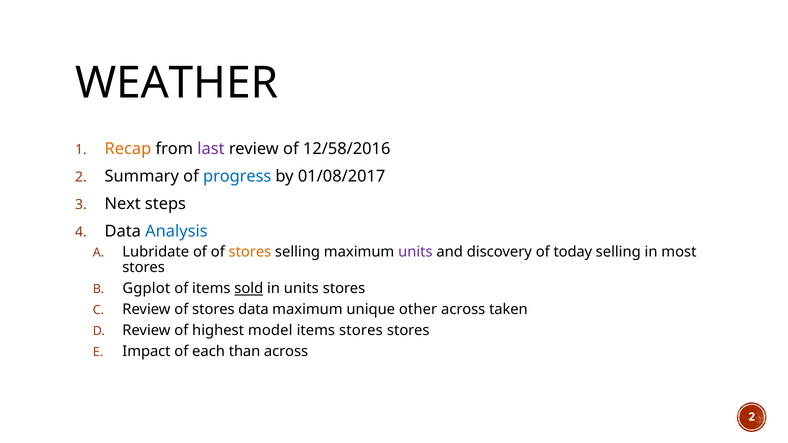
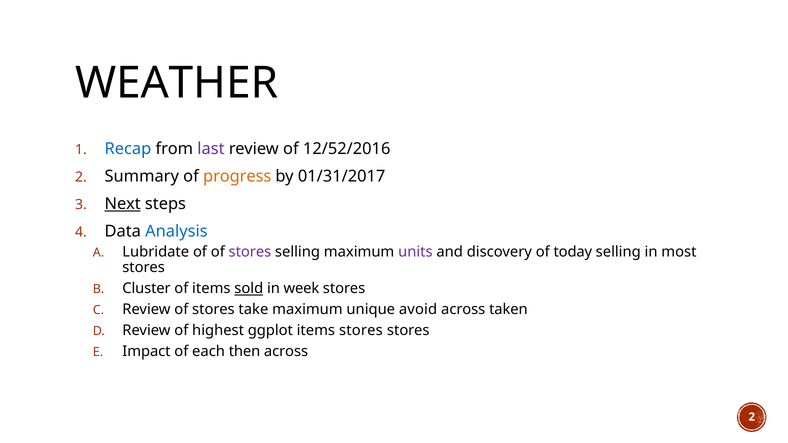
Recap colour: orange -> blue
12/58/2016: 12/58/2016 -> 12/52/2016
progress colour: blue -> orange
01/08/2017: 01/08/2017 -> 01/31/2017
Next underline: none -> present
stores at (250, 252) colour: orange -> purple
Ggplot: Ggplot -> Cluster
in units: units -> week
stores data: data -> take
other: other -> avoid
model: model -> ggplot
than: than -> then
